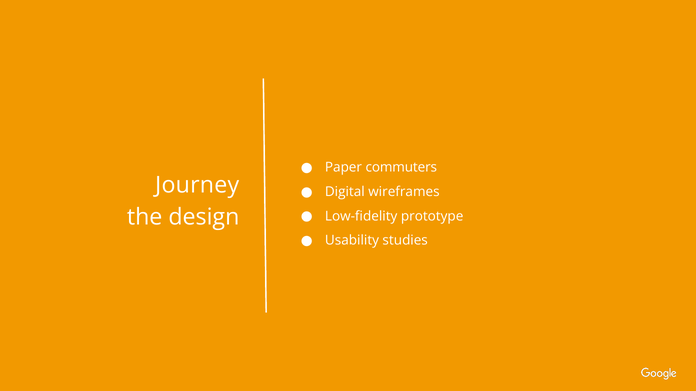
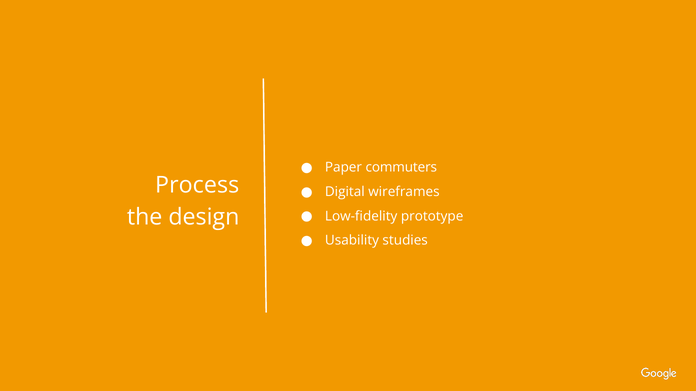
Journey: Journey -> Process
